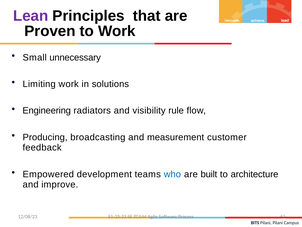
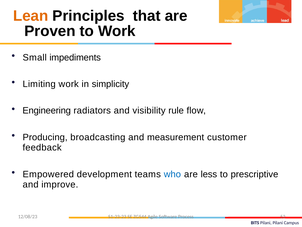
Lean colour: purple -> orange
unnecessary: unnecessary -> impediments
solutions: solutions -> simplicity
built: built -> less
architecture: architecture -> prescriptive
